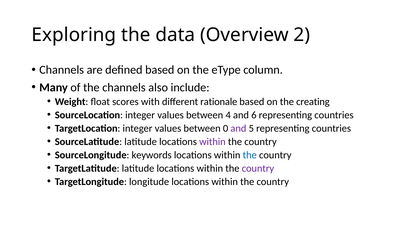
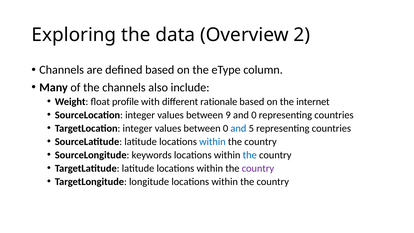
scores: scores -> profile
creating: creating -> internet
4: 4 -> 9
and 6: 6 -> 0
and at (238, 128) colour: purple -> blue
within at (212, 142) colour: purple -> blue
